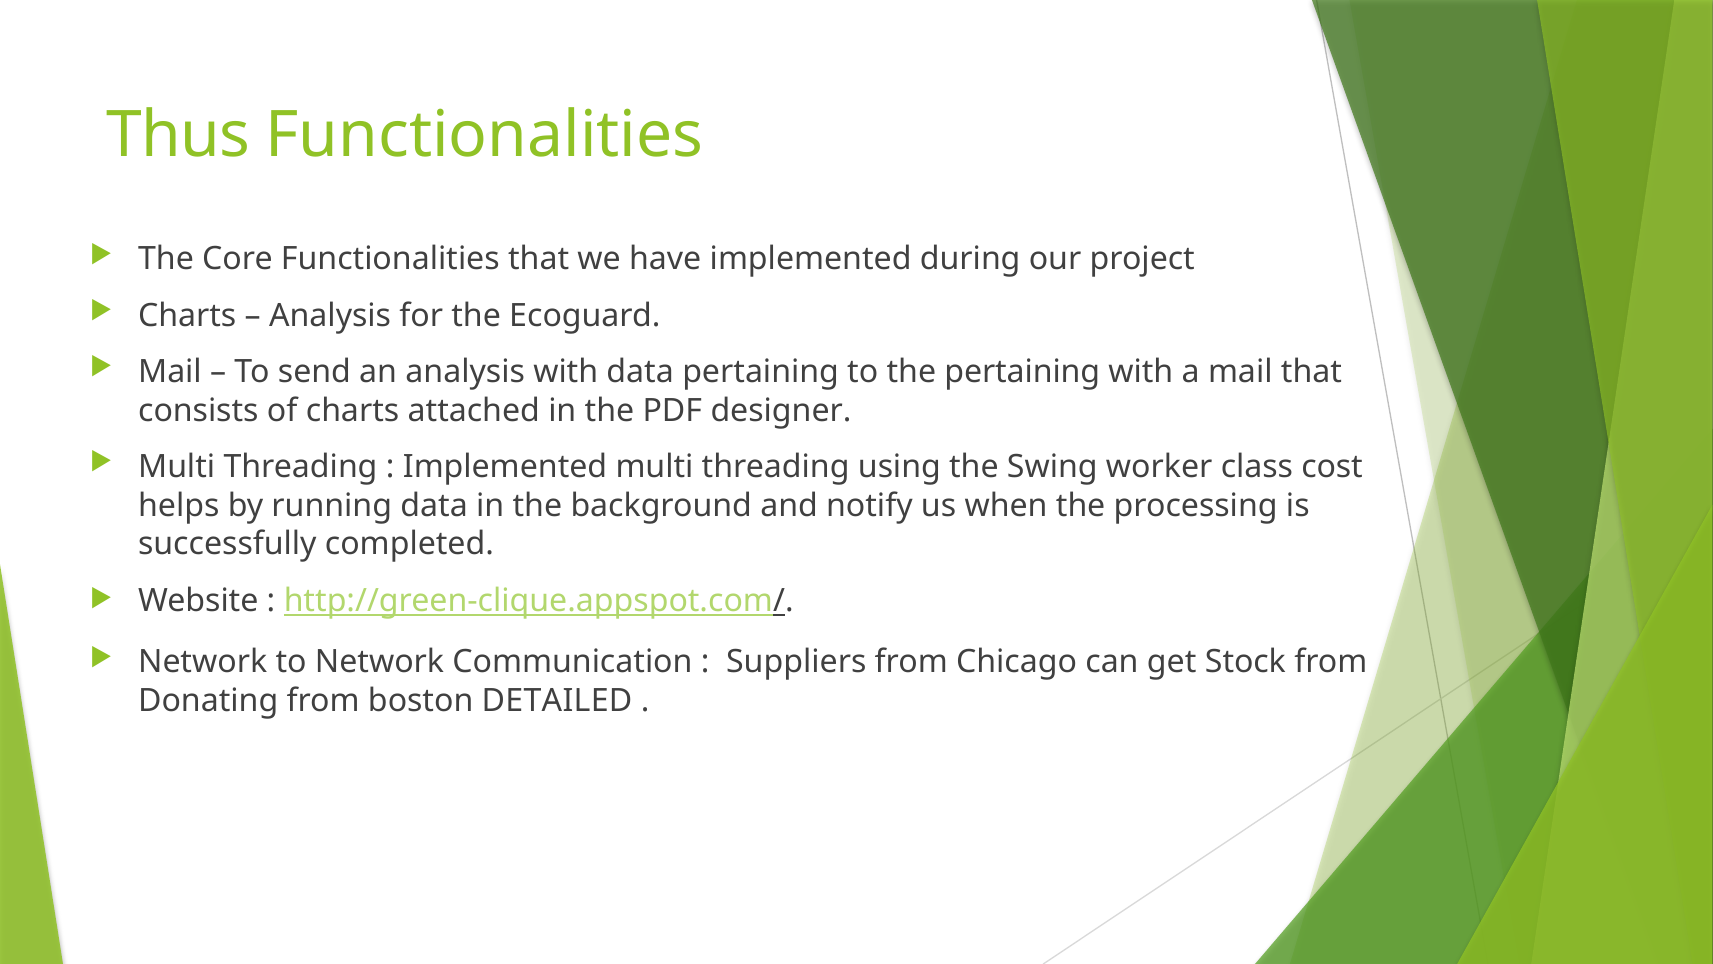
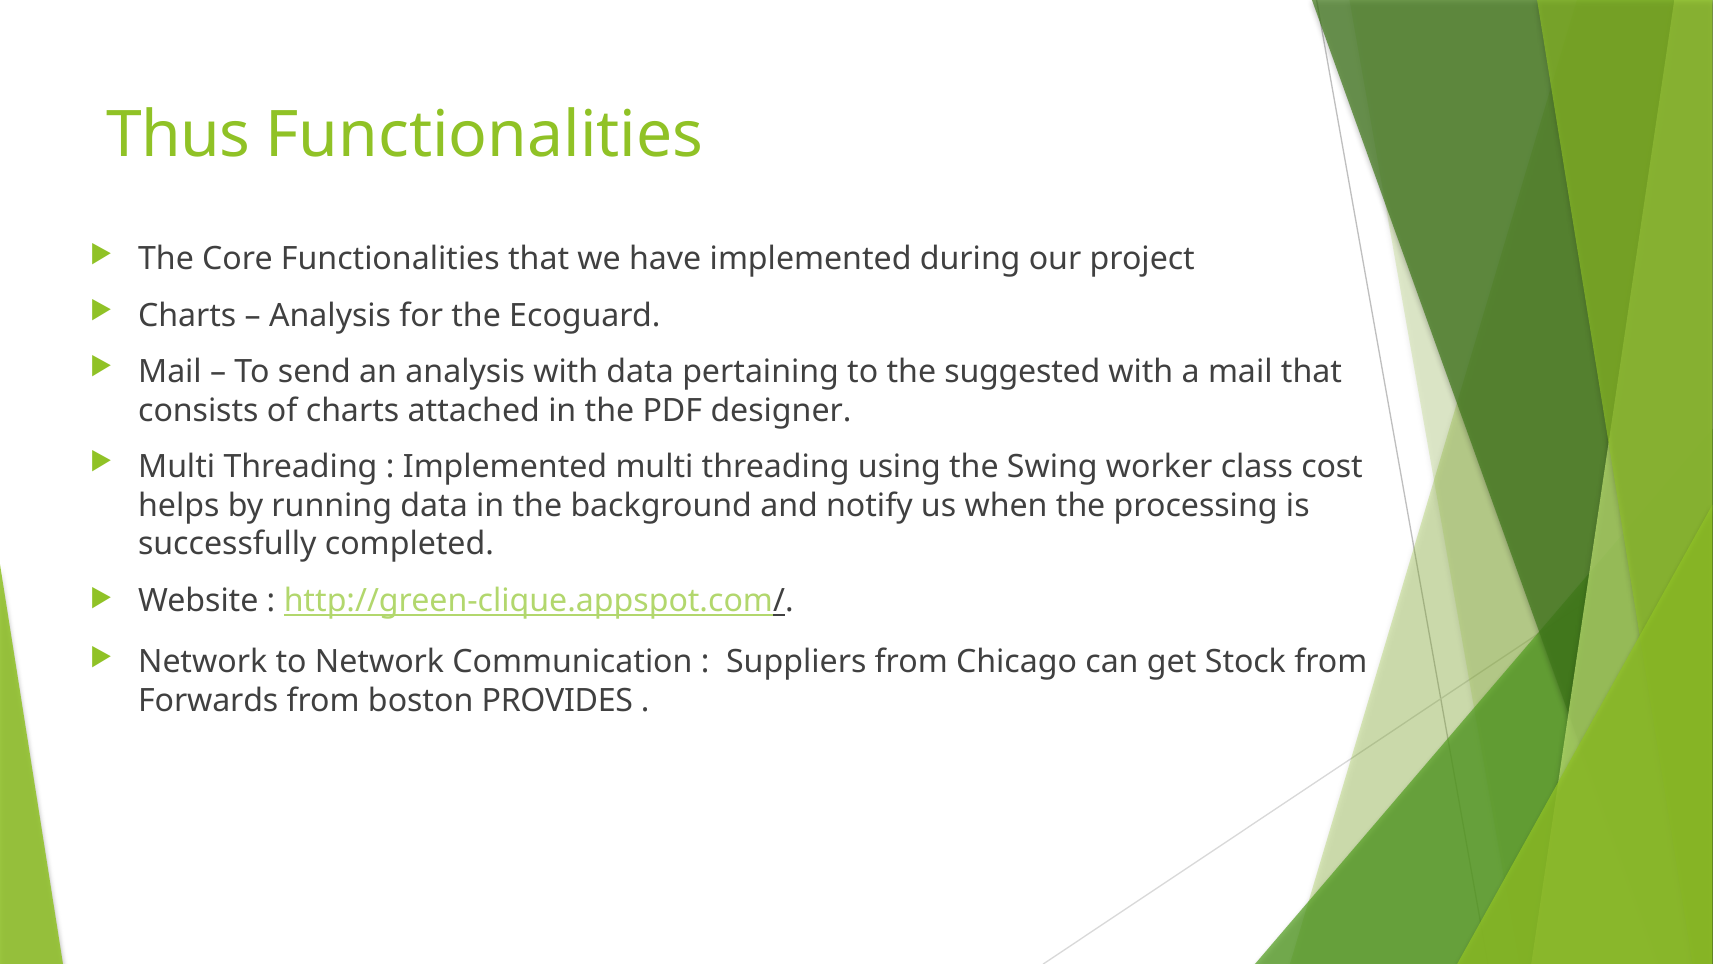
the pertaining: pertaining -> suggested
Donating: Donating -> Forwards
DETAILED: DETAILED -> PROVIDES
